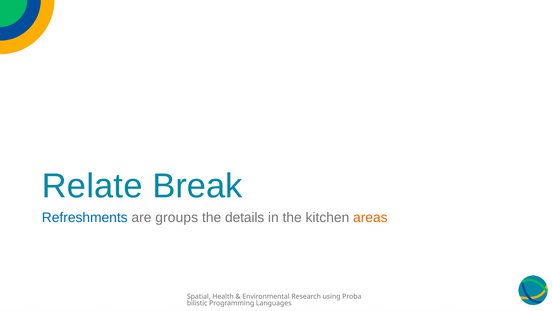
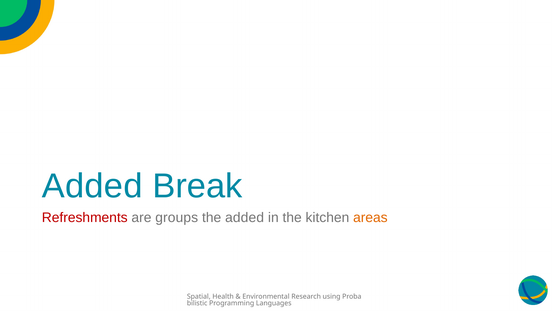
Relate at (92, 186): Relate -> Added
Refreshments colour: blue -> red
the details: details -> added
